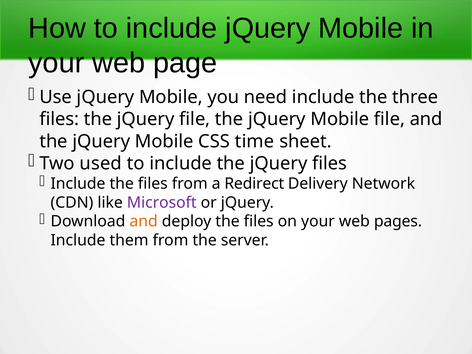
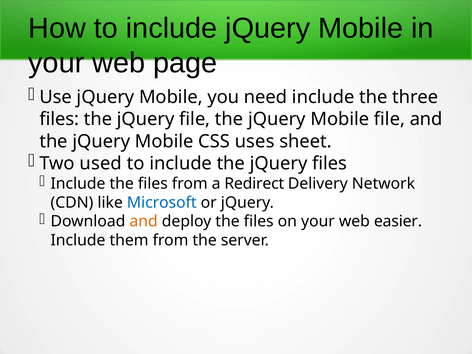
time: time -> uses
Microsoft colour: purple -> blue
pages: pages -> easier
